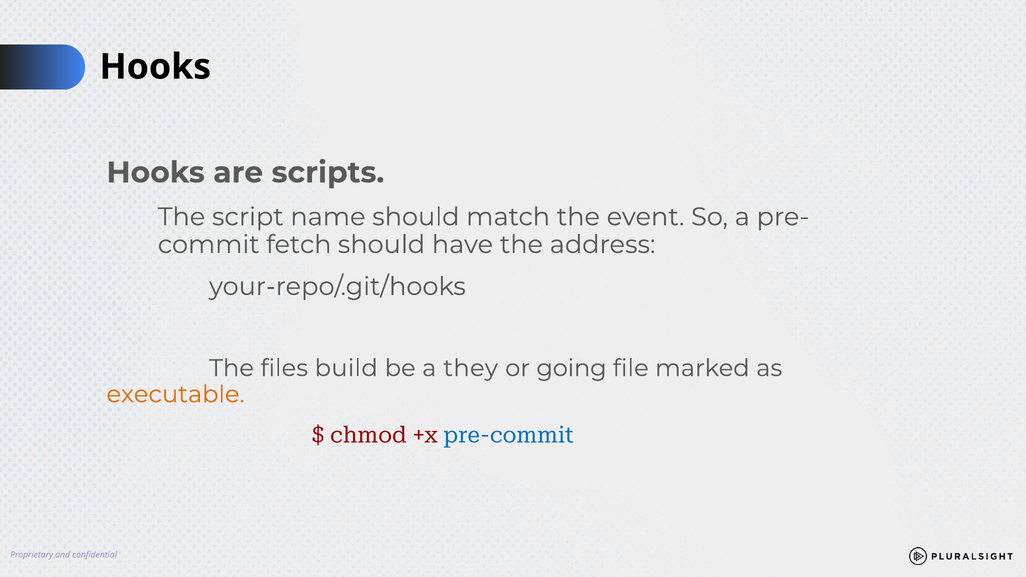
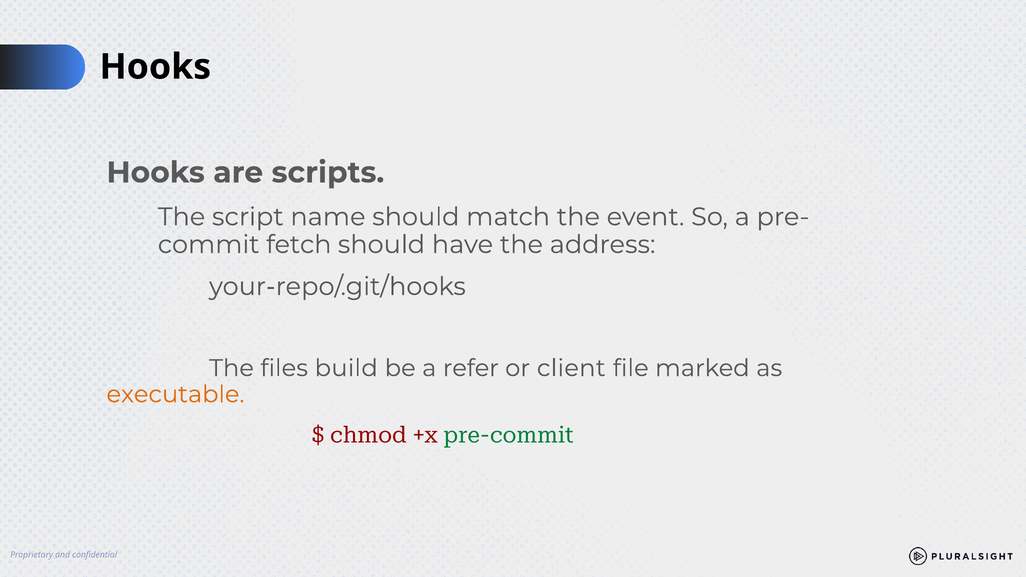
they: they -> refer
going: going -> client
pre-commit colour: blue -> green
